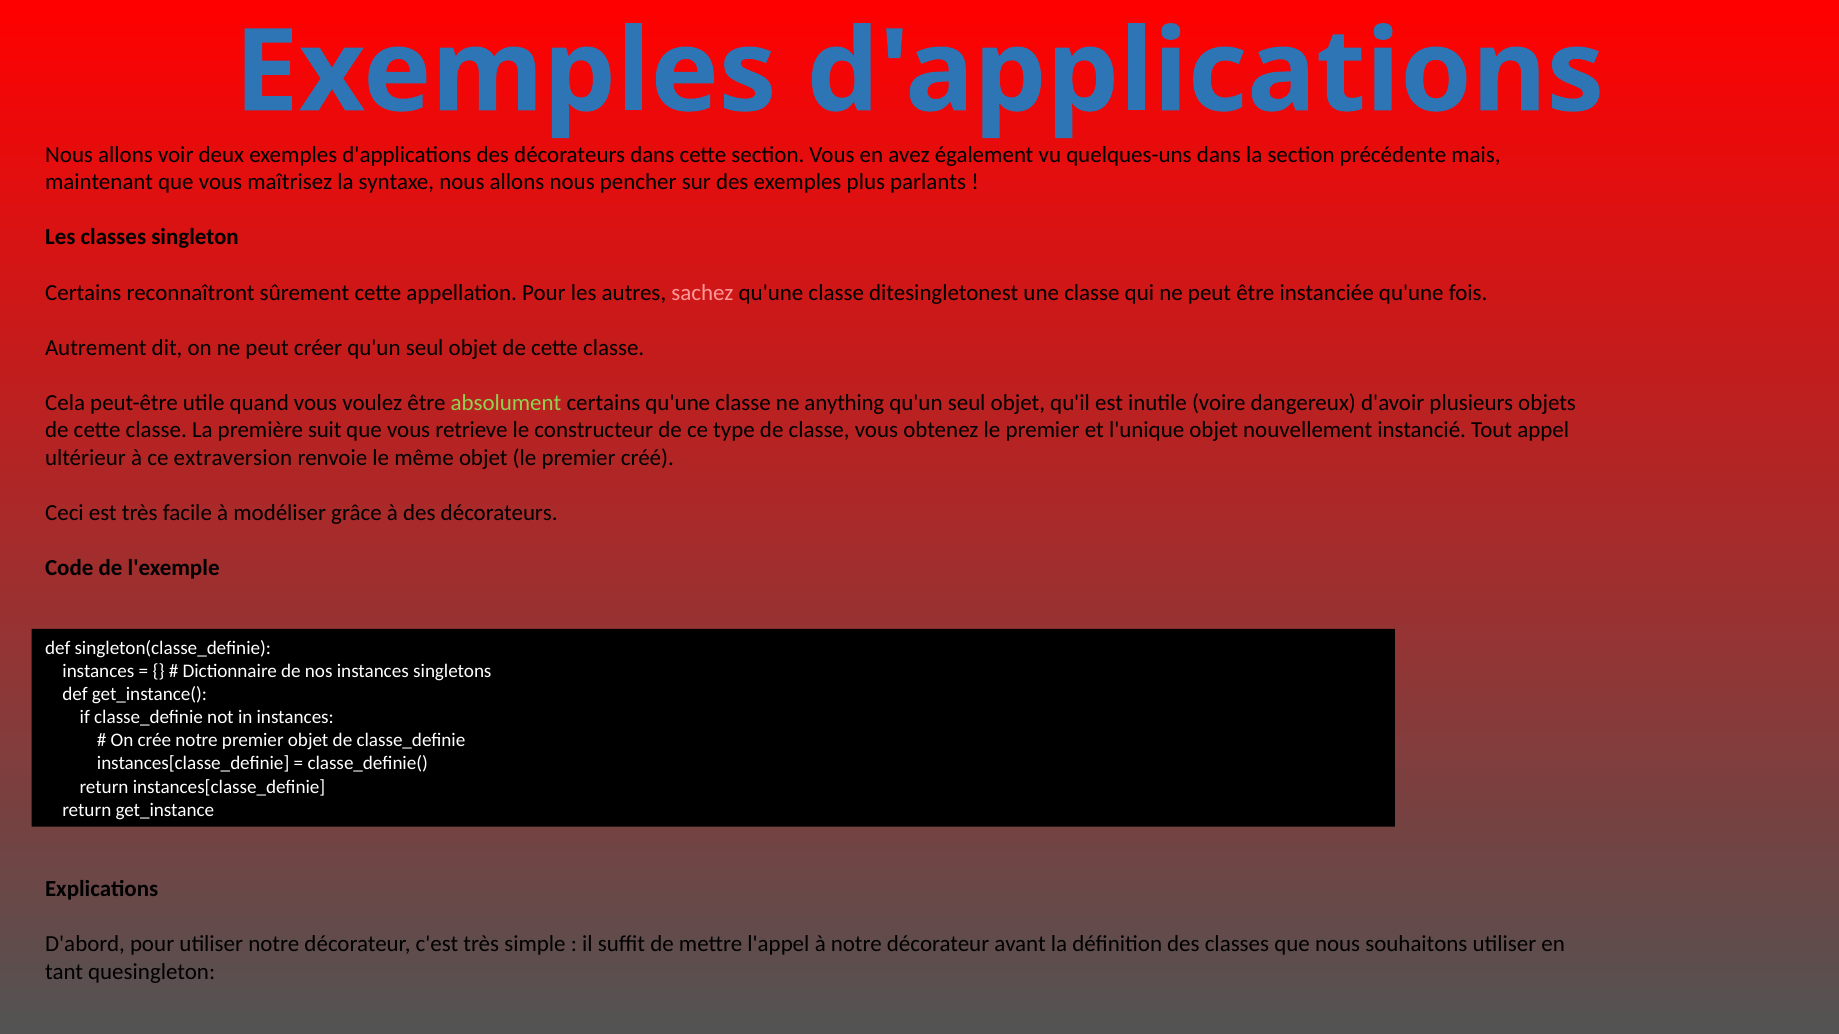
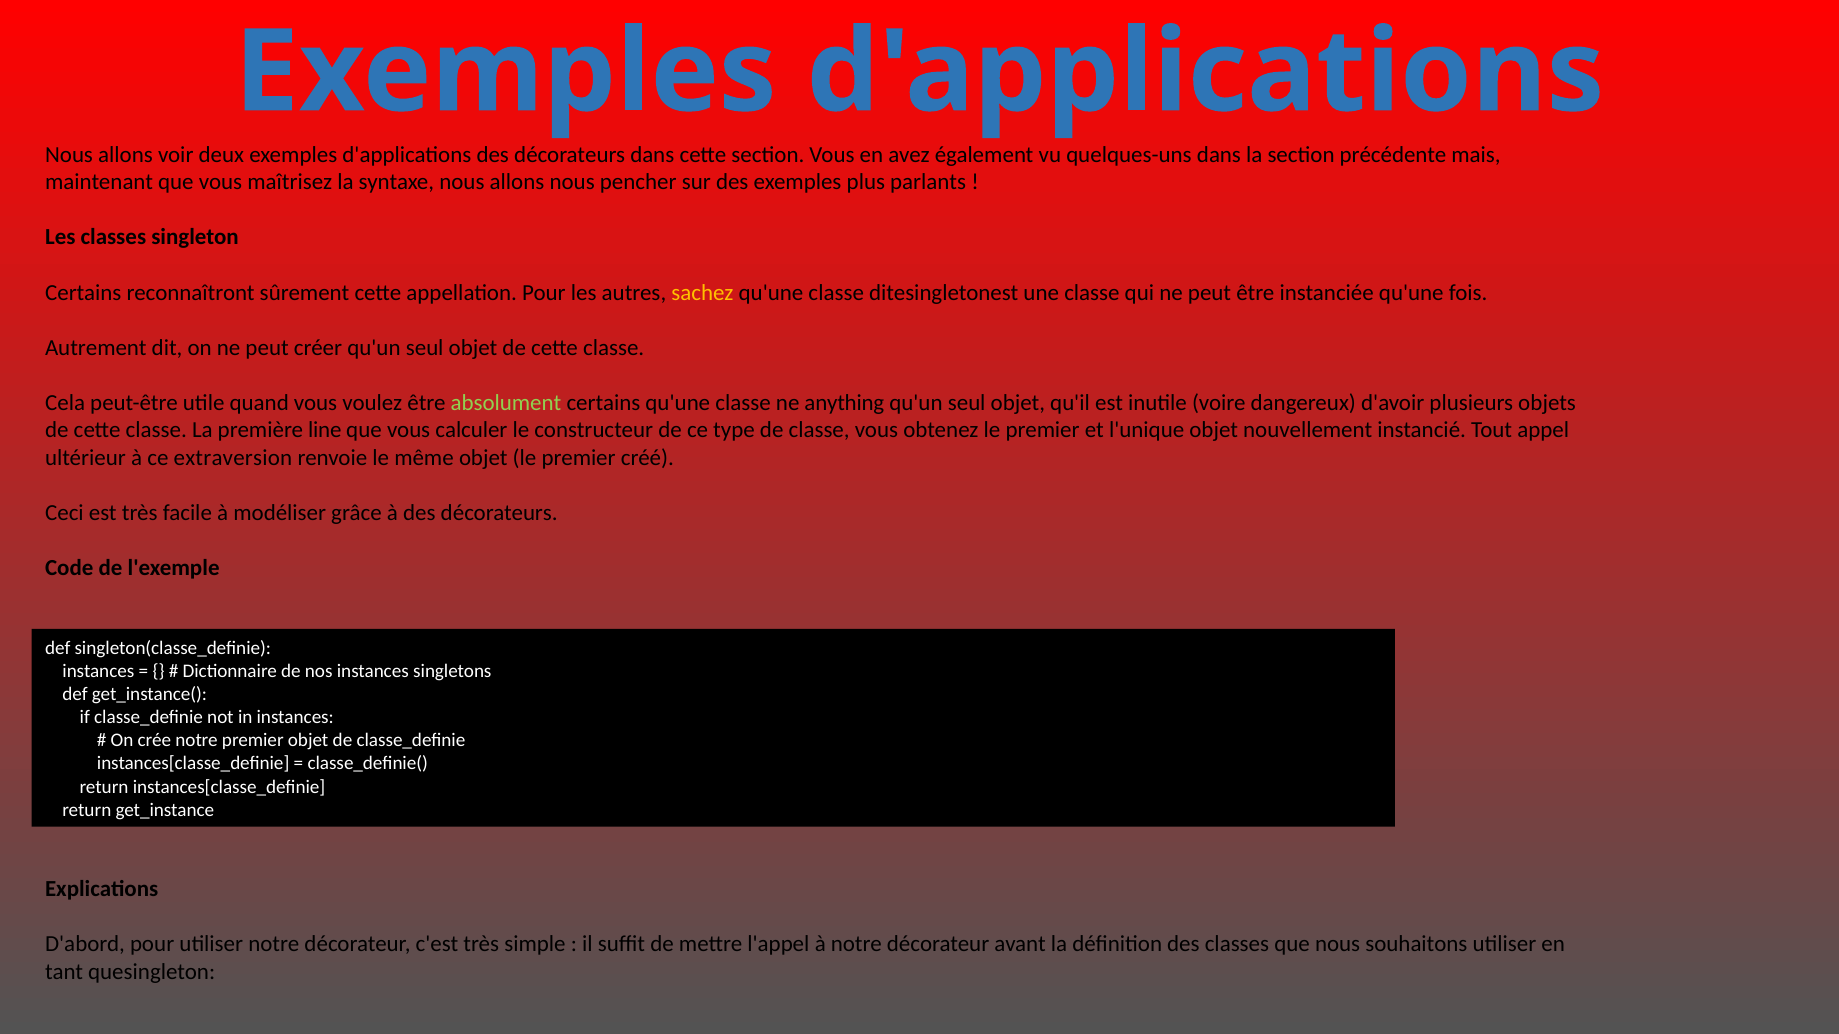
sachez colour: pink -> yellow
suit: suit -> line
retrieve: retrieve -> calculer
